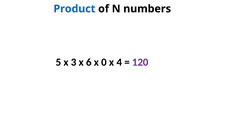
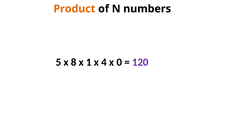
Product colour: blue -> orange
3: 3 -> 8
6: 6 -> 1
0: 0 -> 4
4: 4 -> 0
